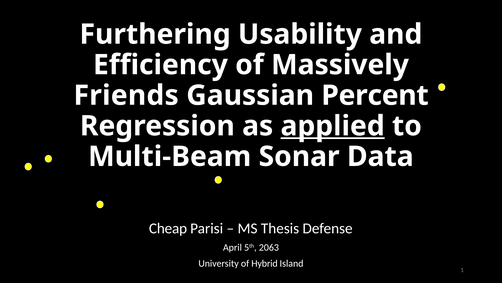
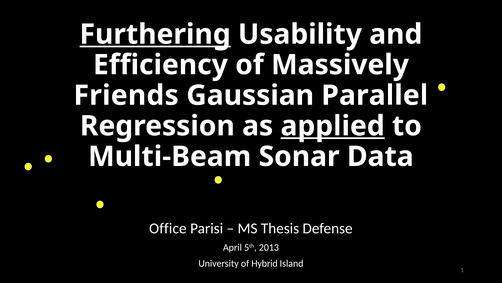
Furthering underline: none -> present
Percent: Percent -> Parallel
Cheap: Cheap -> Office
2063: 2063 -> 2013
